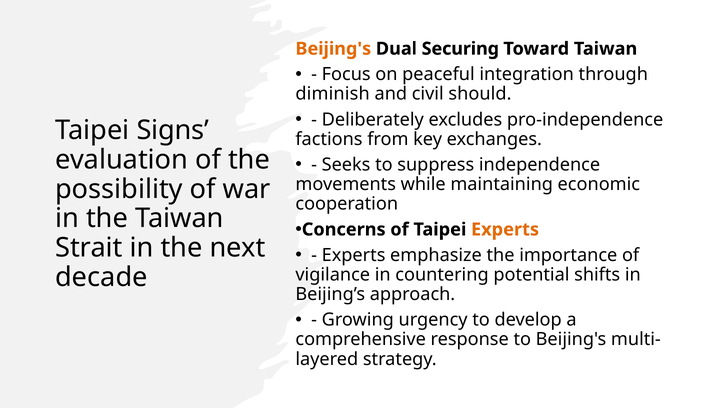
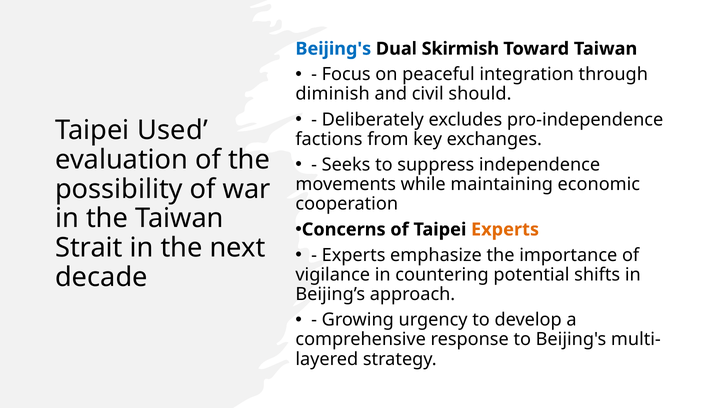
Beijing's at (333, 49) colour: orange -> blue
Securing: Securing -> Skirmish
Signs: Signs -> Used
